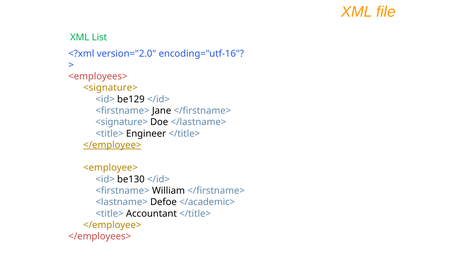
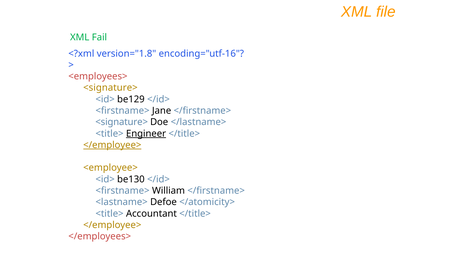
List: List -> Fail
version="2.0: version="2.0 -> version="1.8
Engineer underline: none -> present
</academic>: </academic> -> </atomicity>
